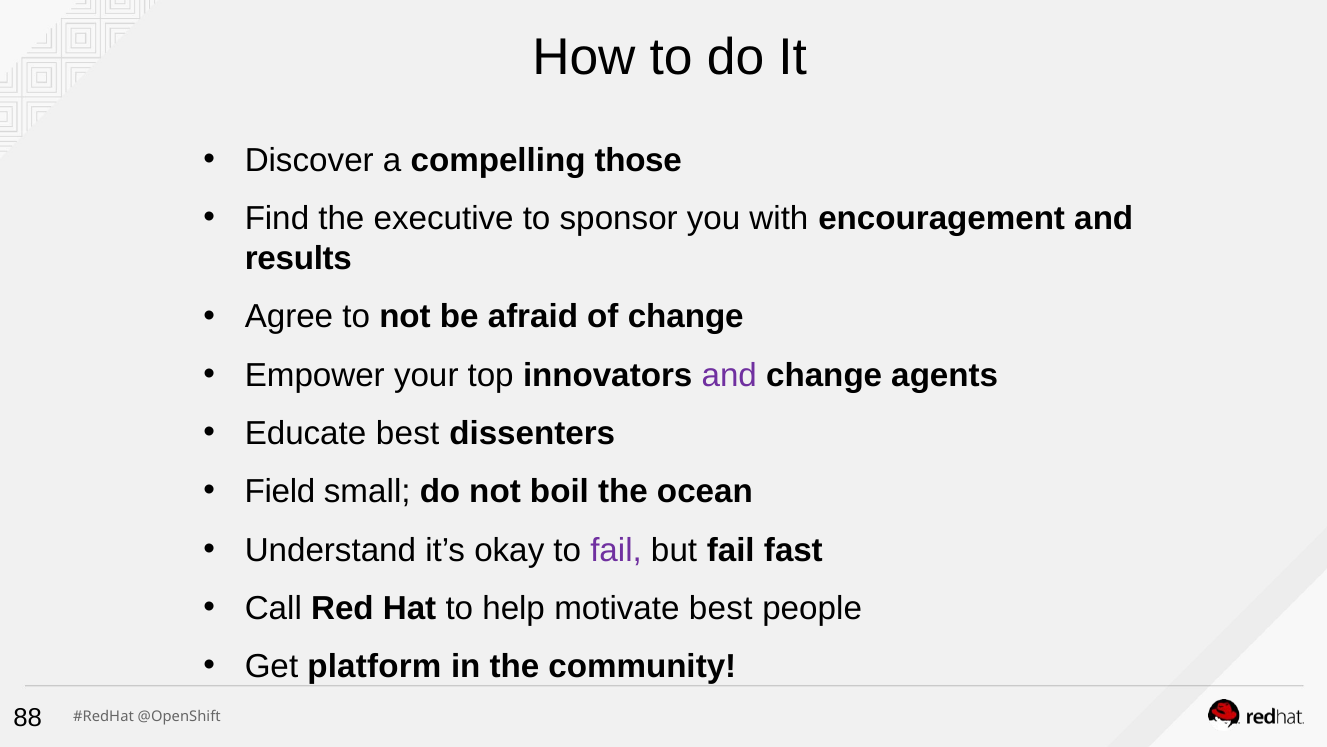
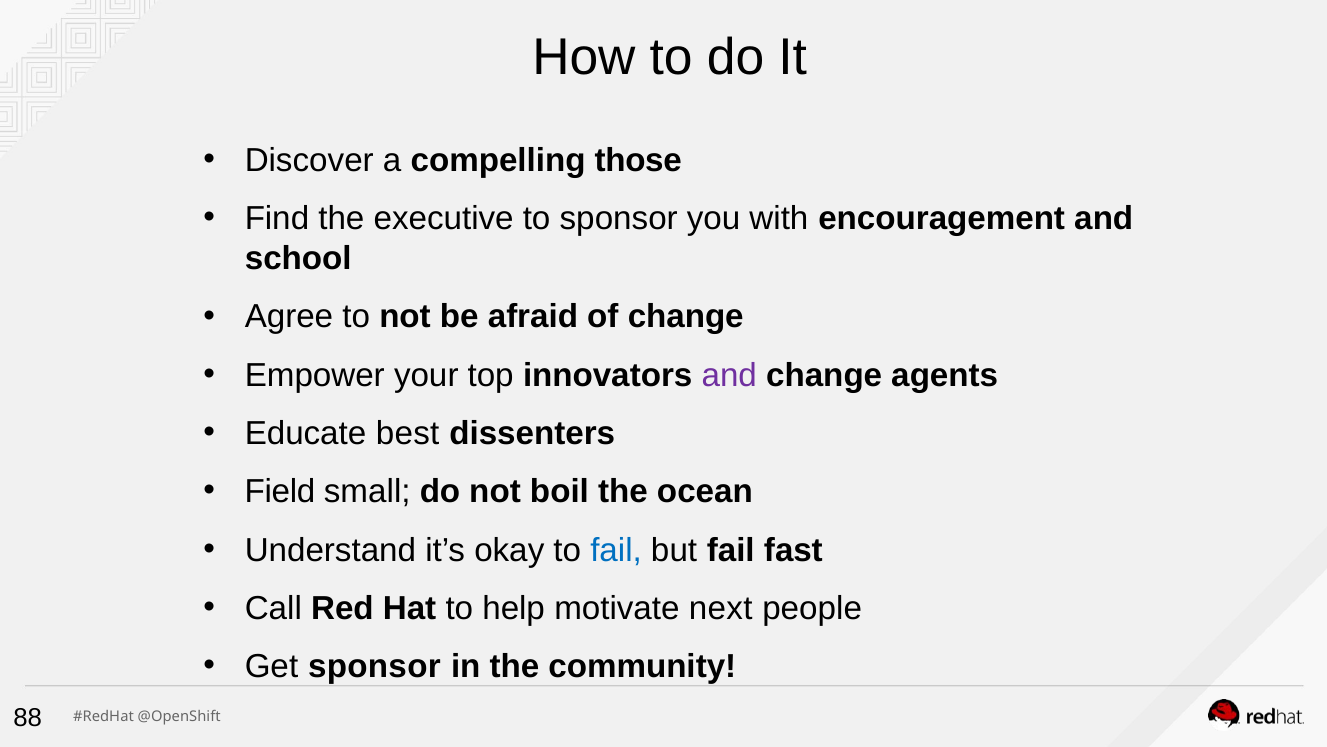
results: results -> school
fail at (616, 550) colour: purple -> blue
motivate best: best -> next
Get platform: platform -> sponsor
